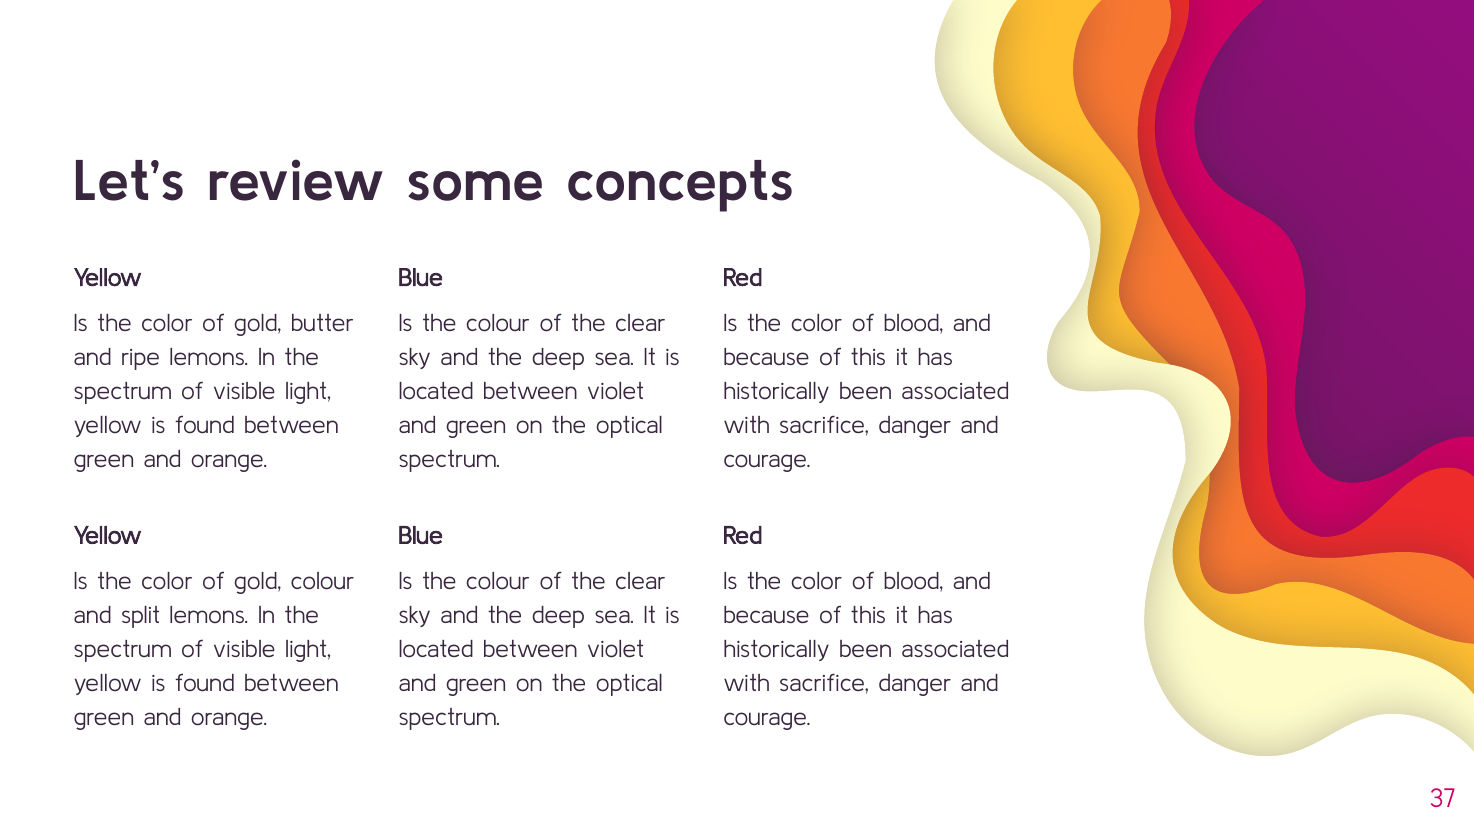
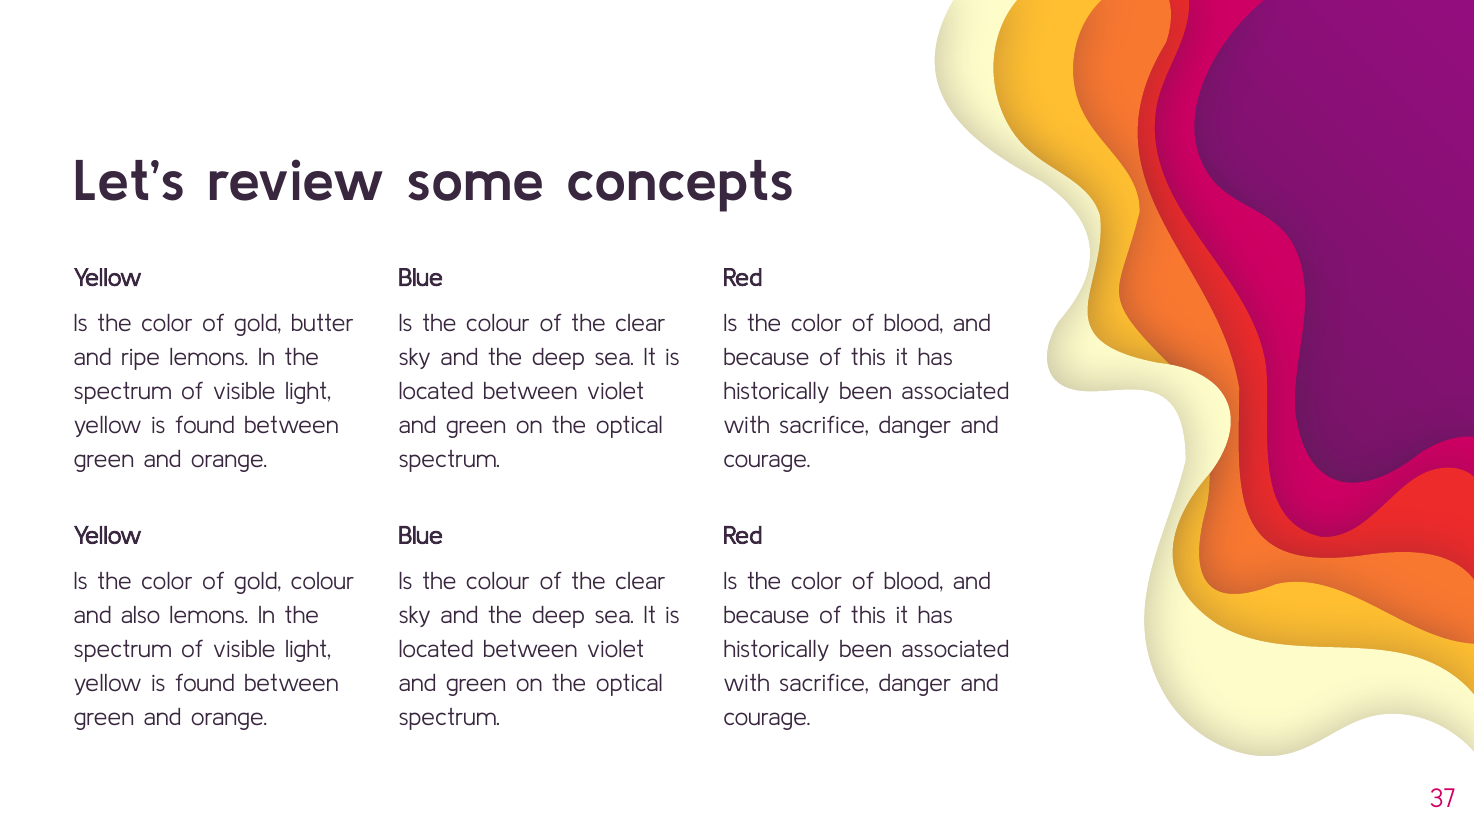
split: split -> also
